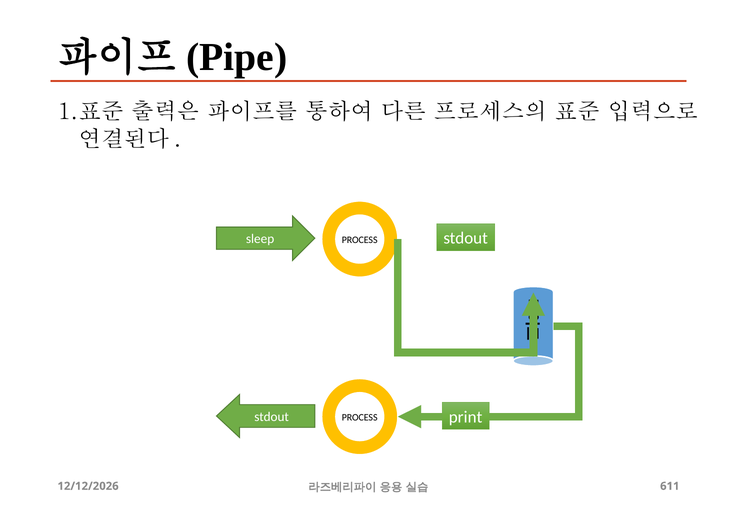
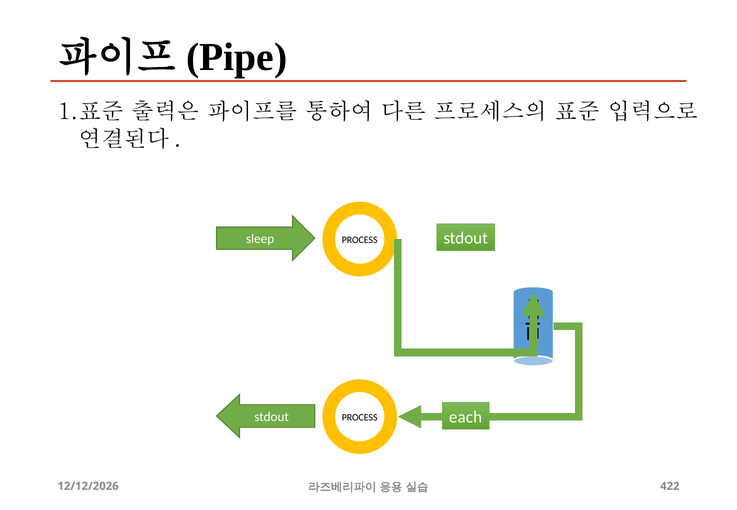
print: print -> each
611: 611 -> 422
